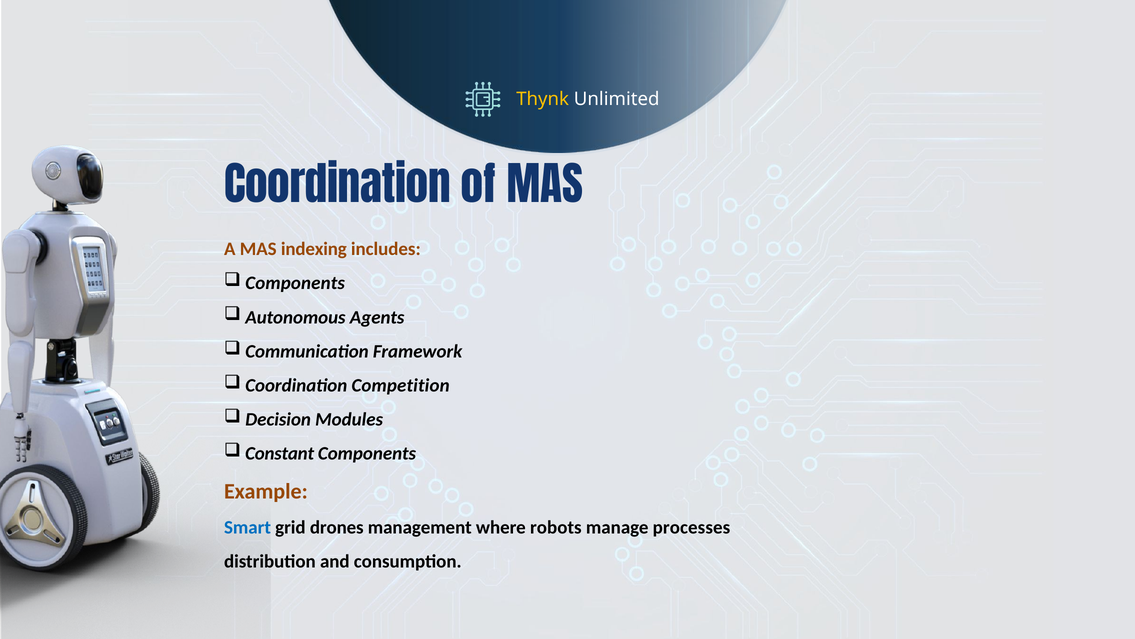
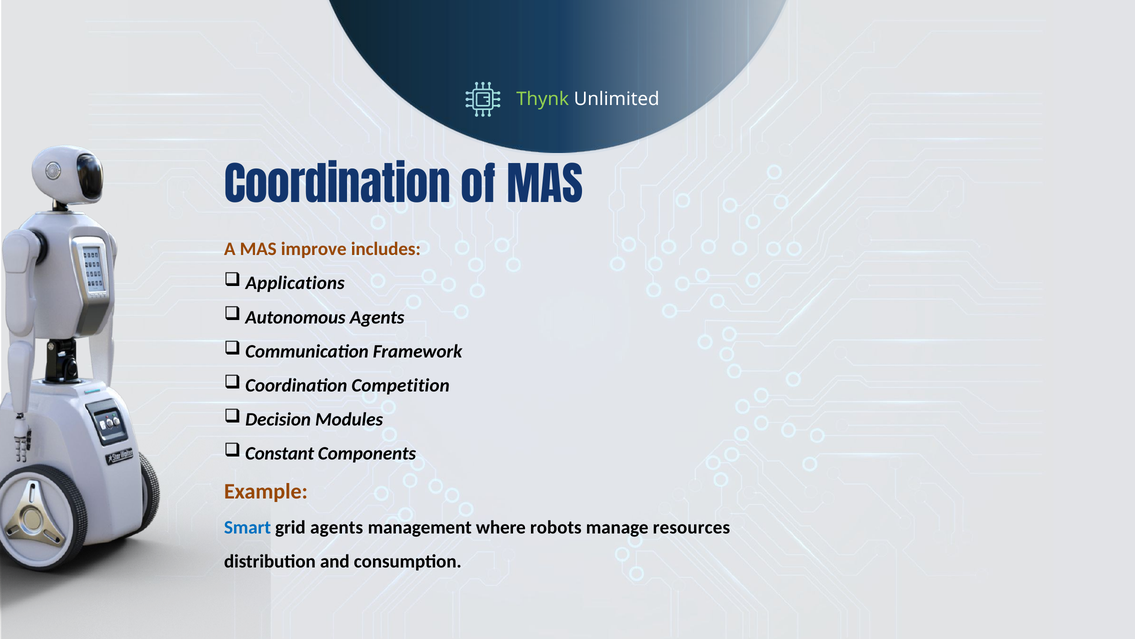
Thynk colour: yellow -> light green
indexing: indexing -> improve
Components at (295, 283): Components -> Applications
grid drones: drones -> agents
processes: processes -> resources
